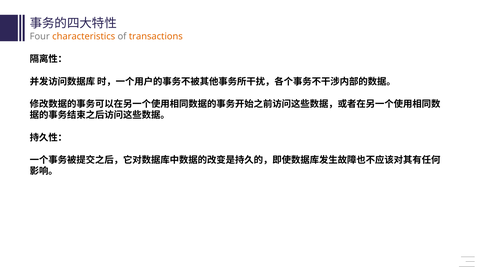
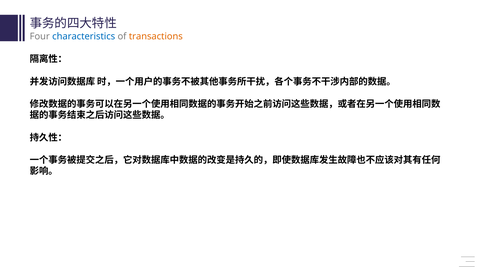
characteristics colour: orange -> blue
